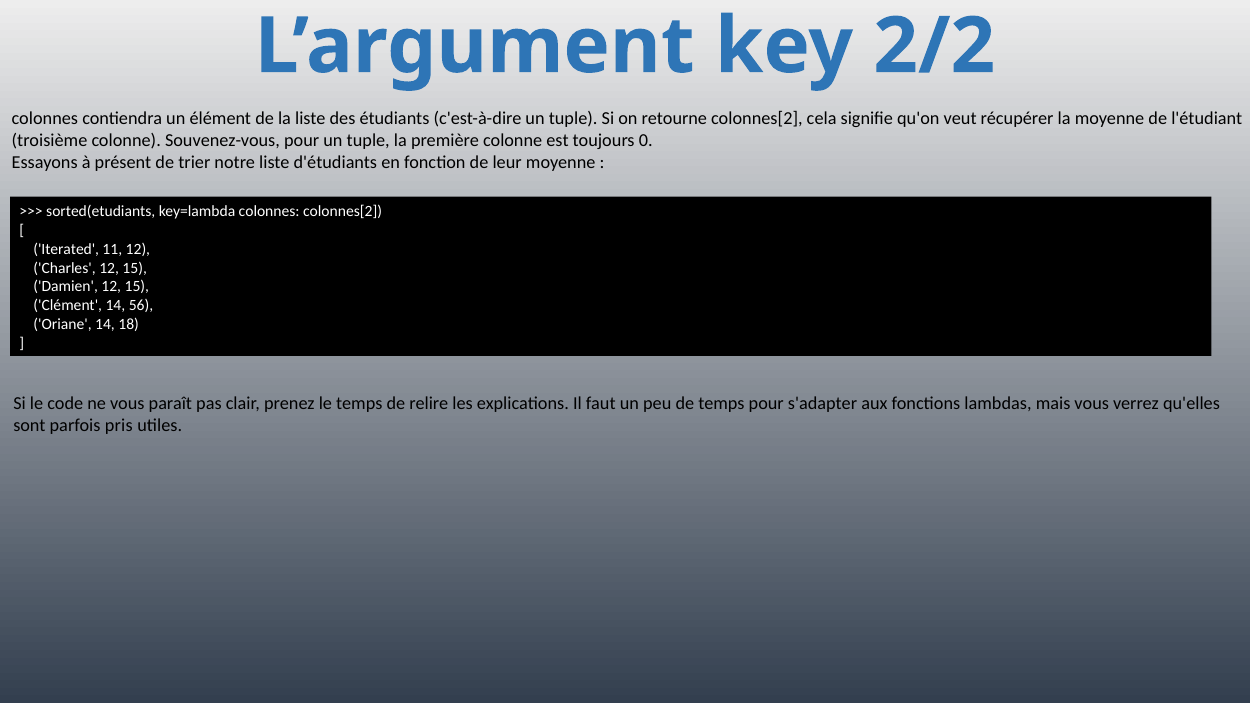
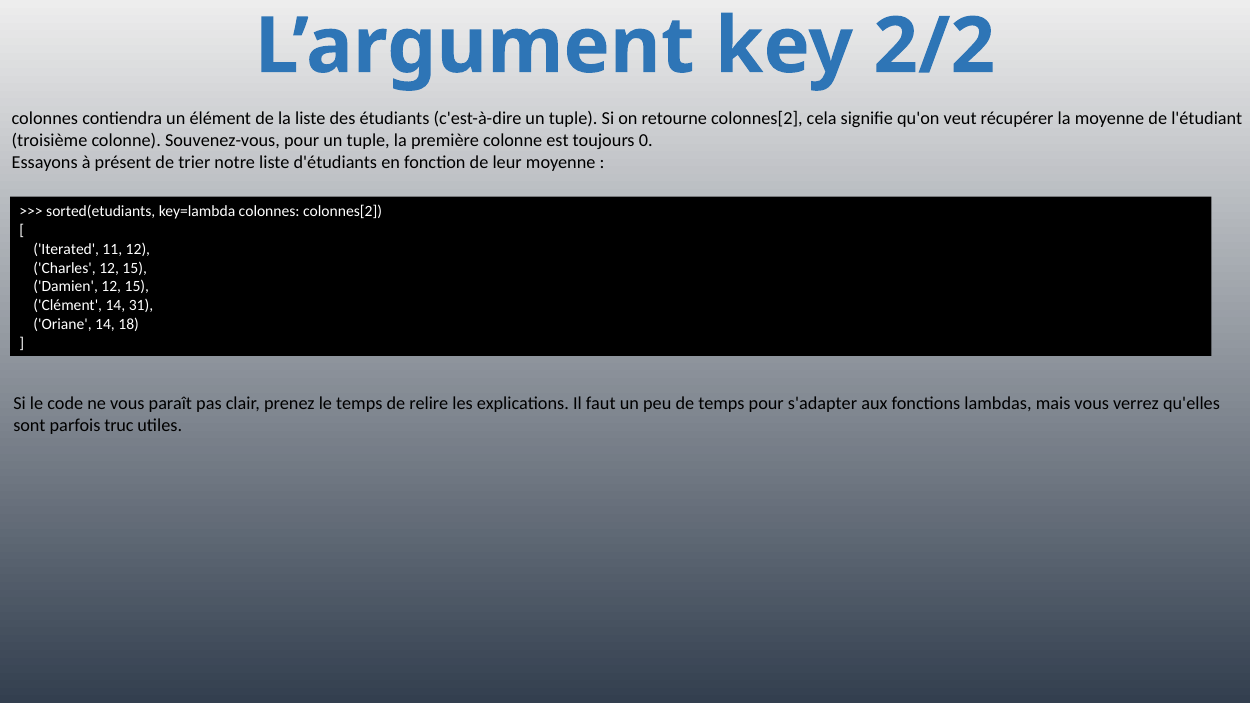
56: 56 -> 31
pris: pris -> truc
